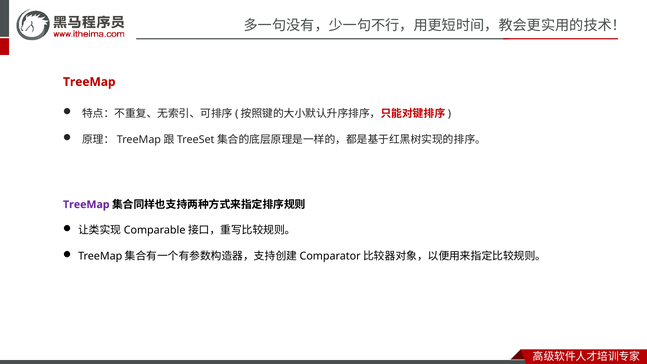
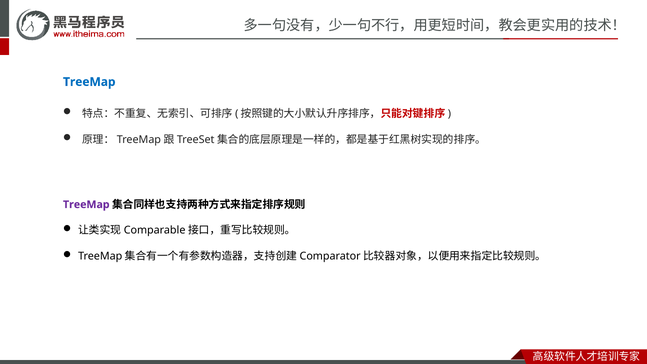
TreeMap at (89, 82) colour: red -> blue
